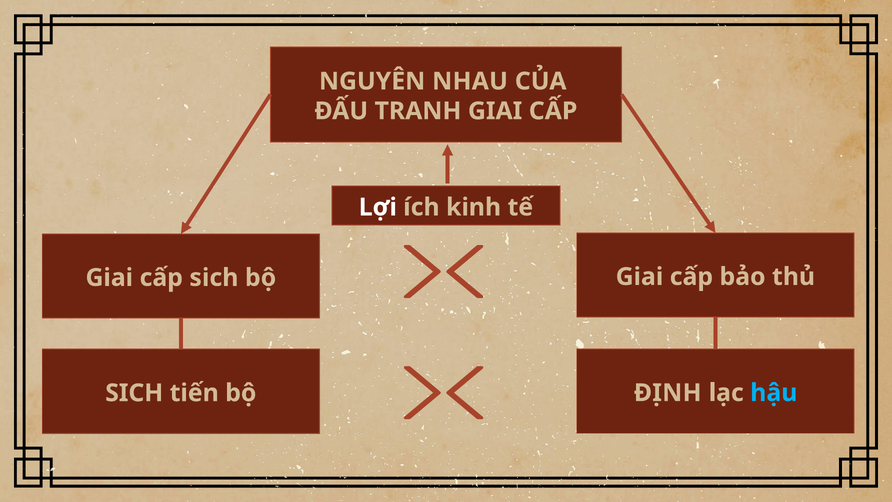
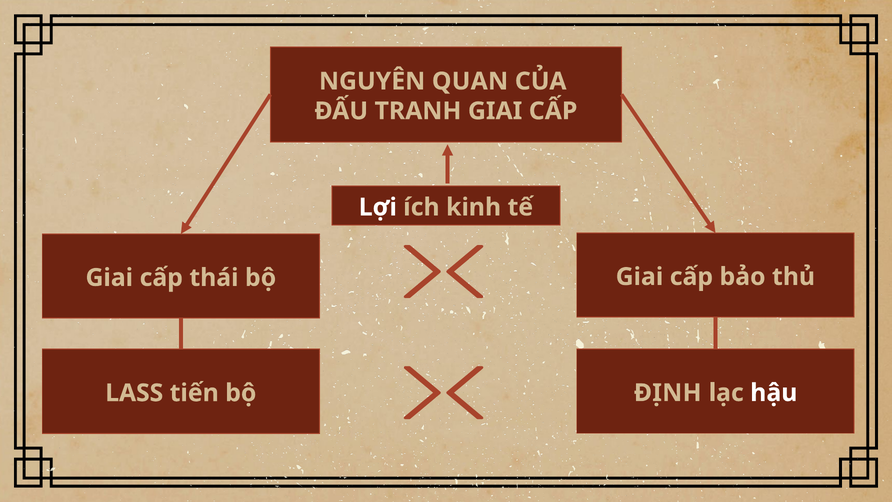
NHAU: NHAU -> QUAN
cấp sich: sich -> thái
SICH at (134, 393): SICH -> LASS
hậu colour: light blue -> white
